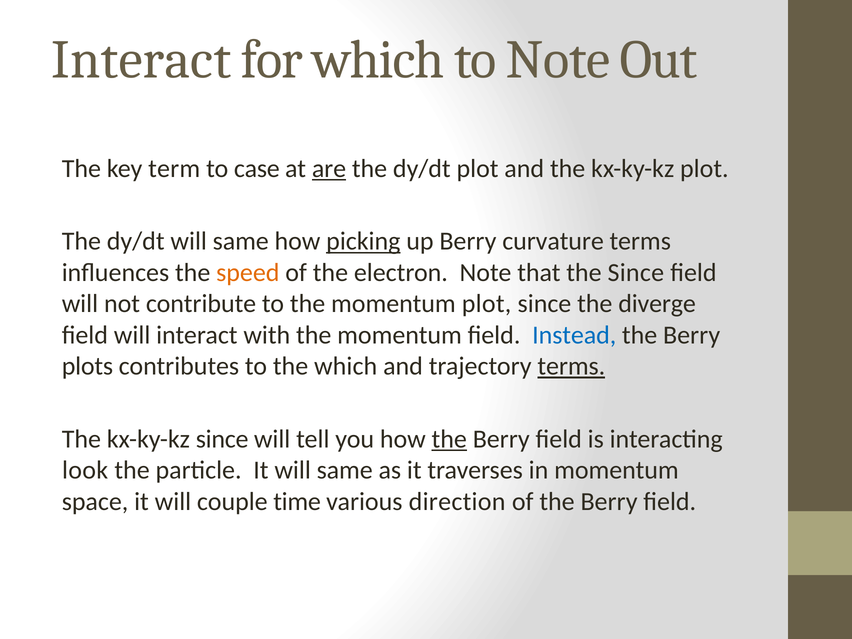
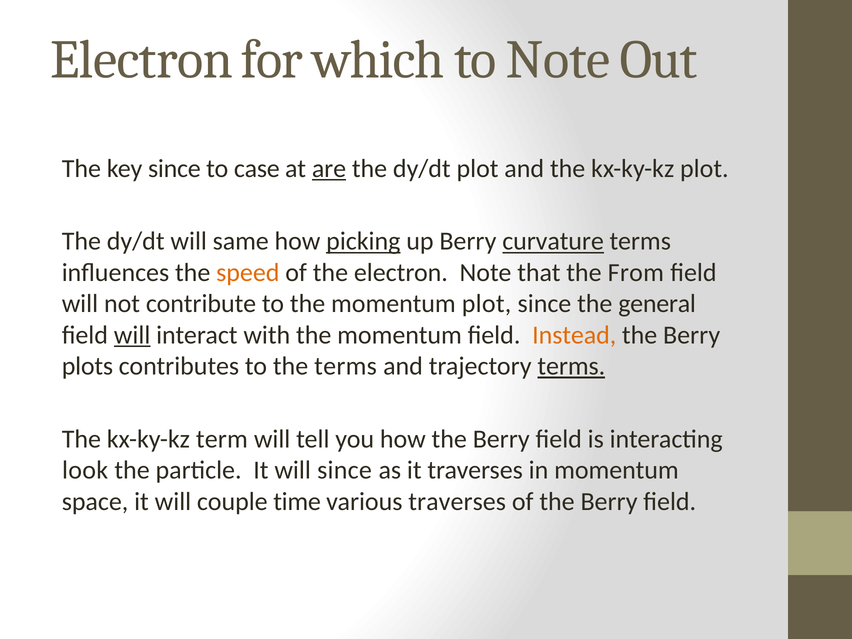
Interact at (141, 60): Interact -> Electron
key term: term -> since
curvature underline: none -> present
the Since: Since -> From
diverge: diverge -> general
will at (132, 335) underline: none -> present
Instead colour: blue -> orange
the which: which -> terms
kx-ky-kz since: since -> term
the at (449, 439) underline: present -> none
It will same: same -> since
various direction: direction -> traverses
